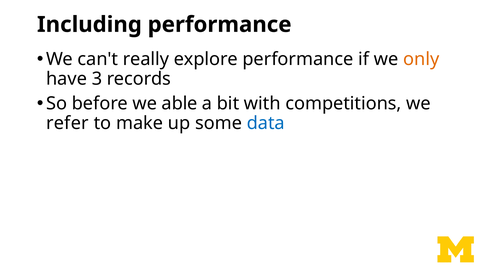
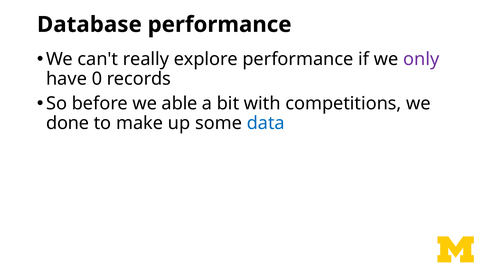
Including: Including -> Database
only colour: orange -> purple
3: 3 -> 0
refer: refer -> done
